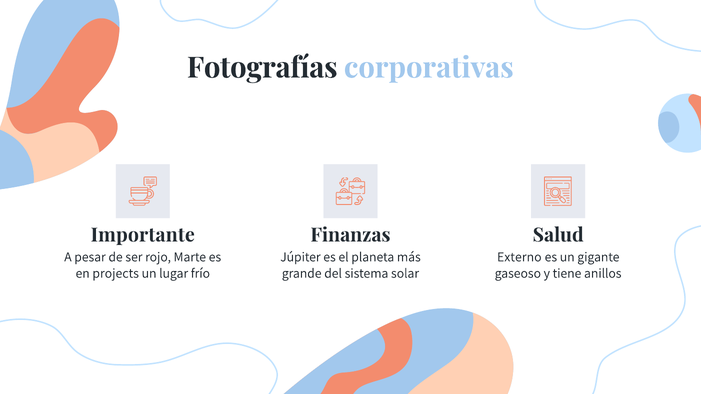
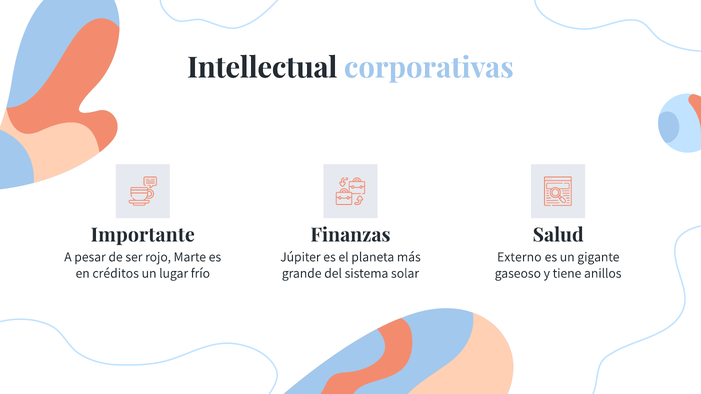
Fotografías: Fotografías -> Intellectual
projects: projects -> créditos
